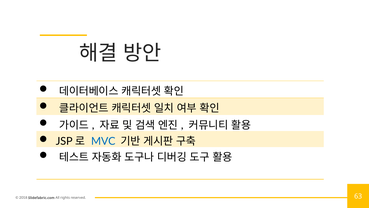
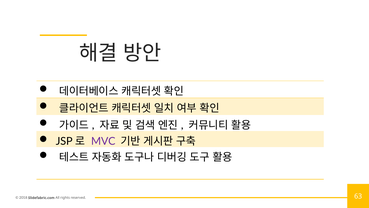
MVC colour: blue -> purple
